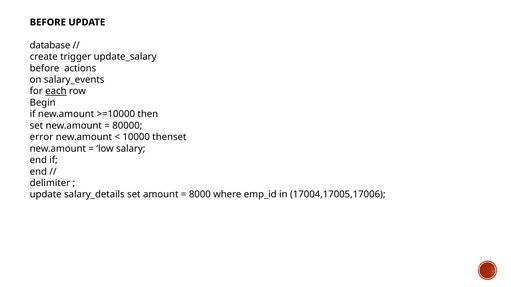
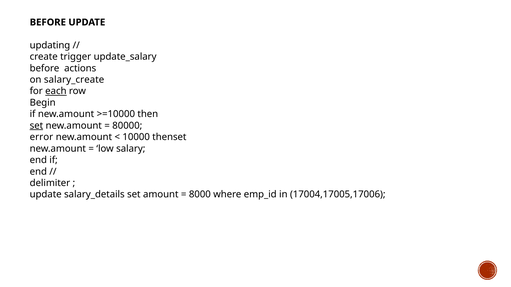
database: database -> updating
salary_events: salary_events -> salary_create
set at (36, 126) underline: none -> present
